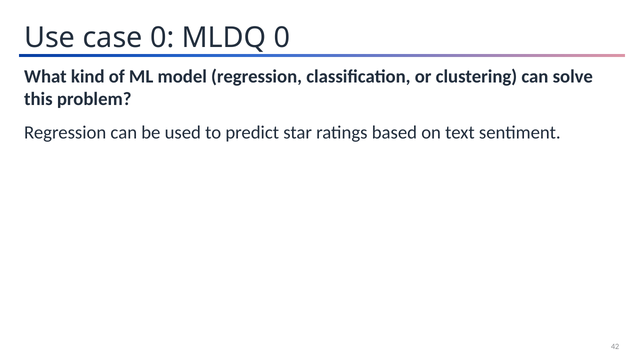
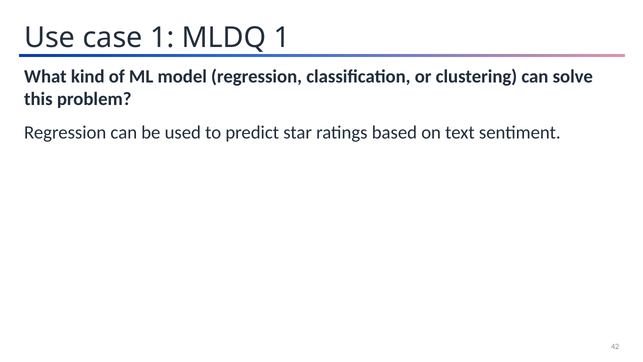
case 0: 0 -> 1
MLDQ 0: 0 -> 1
